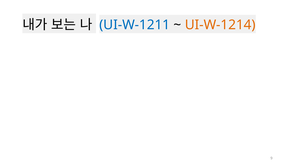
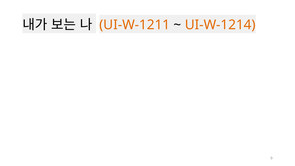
UI-W-1211 colour: blue -> orange
